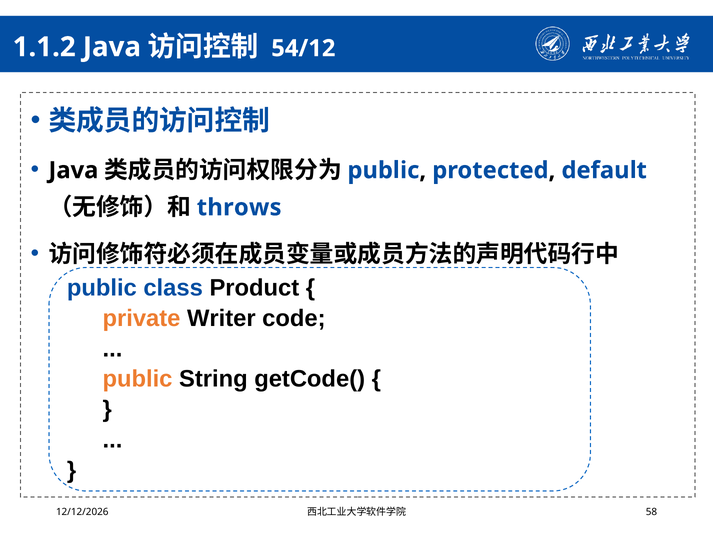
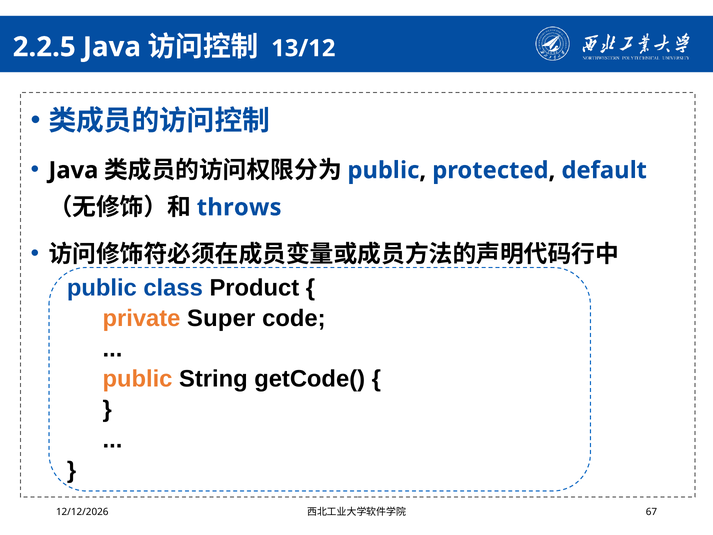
1.1.2: 1.1.2 -> 2.2.5
54/12: 54/12 -> 13/12
Writer: Writer -> Super
58: 58 -> 67
